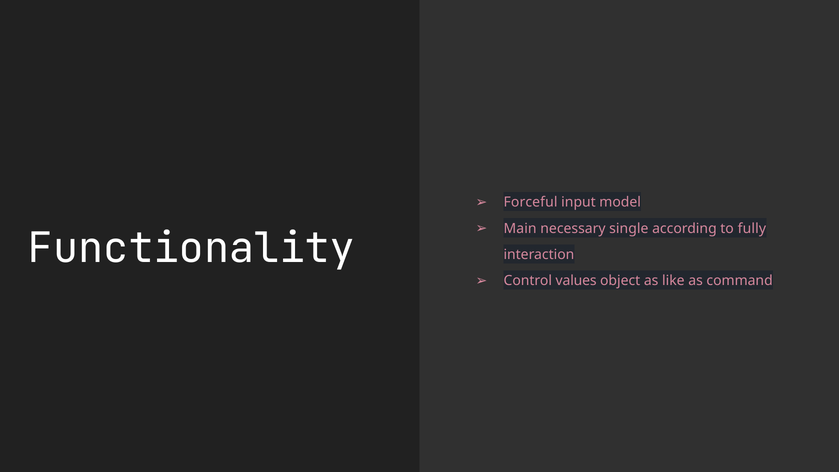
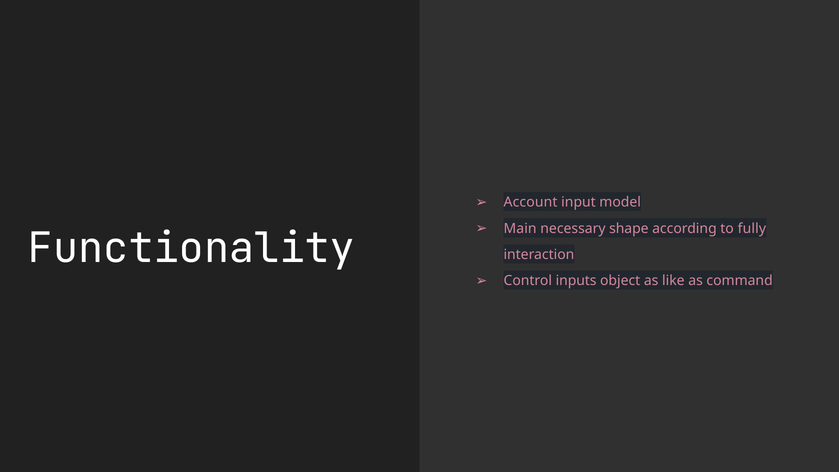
Forceful: Forceful -> Account
single: single -> shape
values: values -> inputs
